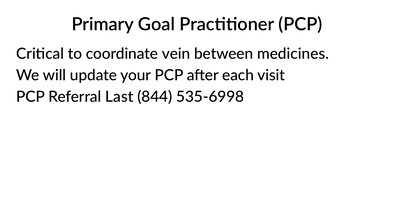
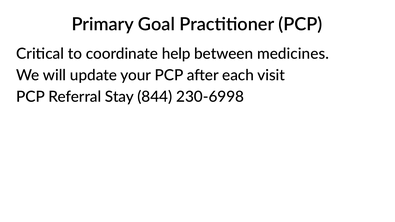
vein: vein -> help
Last: Last -> Stay
535-6998: 535-6998 -> 230-6998
